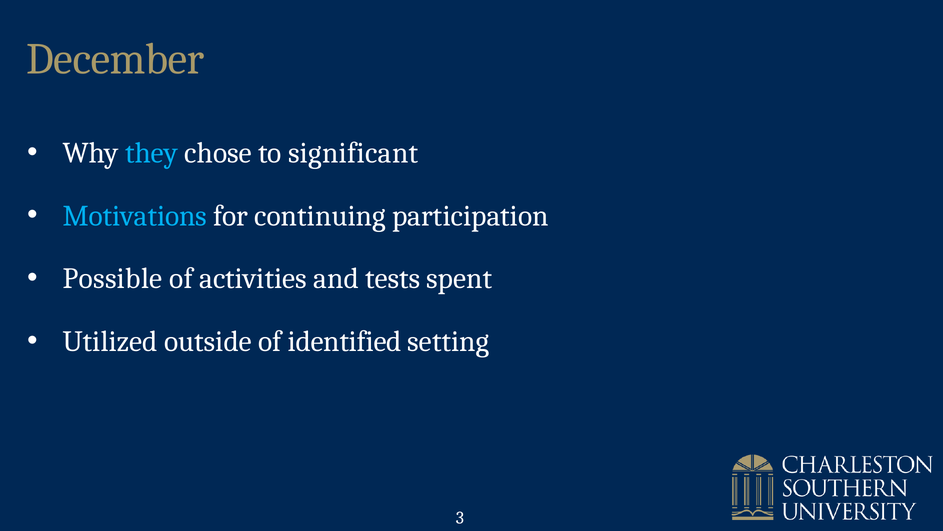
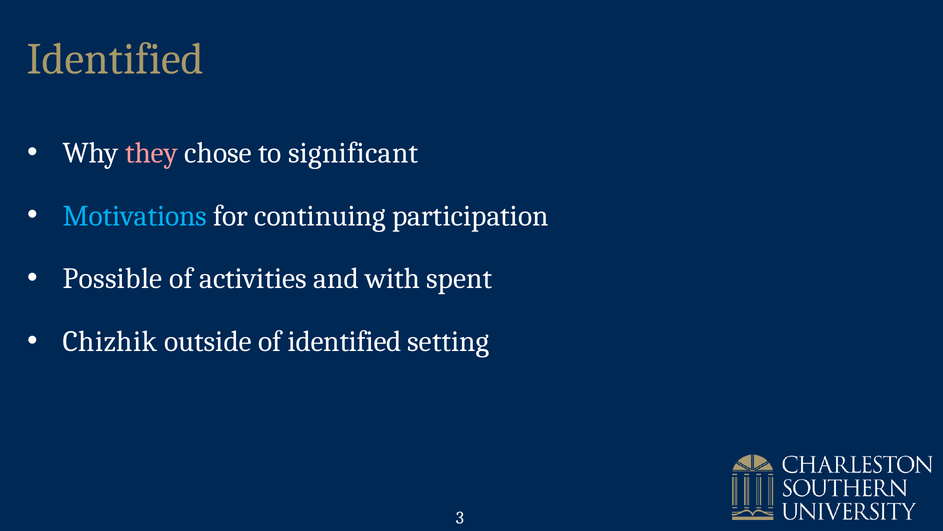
December at (115, 59): December -> Identified
they colour: light blue -> pink
tests: tests -> with
Utilized: Utilized -> Chizhik
